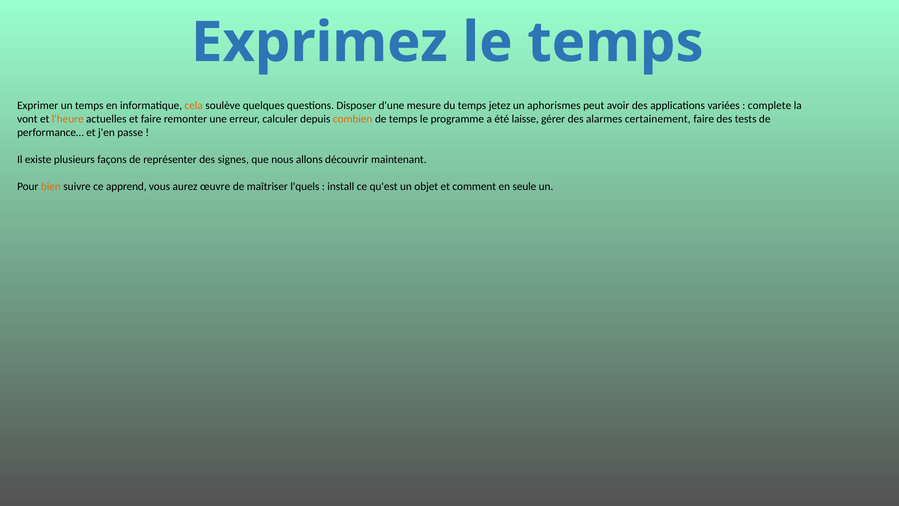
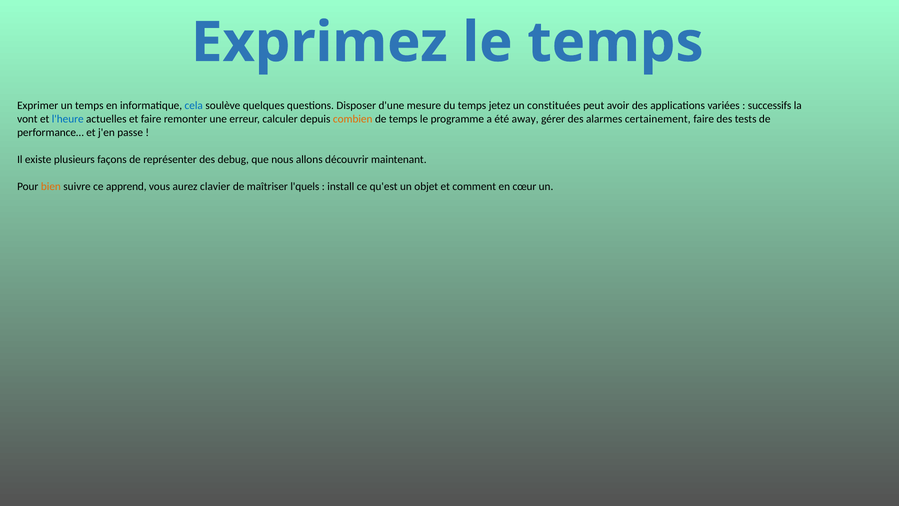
cela colour: orange -> blue
aphorismes: aphorismes -> constituées
complete: complete -> successifs
l'heure colour: orange -> blue
laisse: laisse -> away
signes: signes -> debug
œuvre: œuvre -> clavier
seule: seule -> cœur
